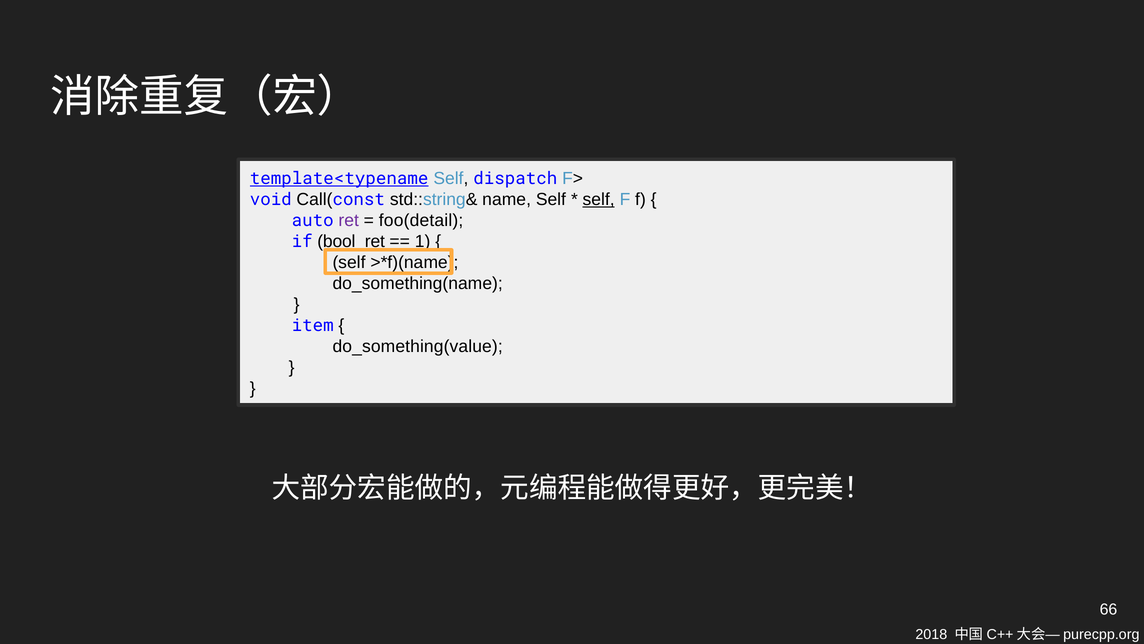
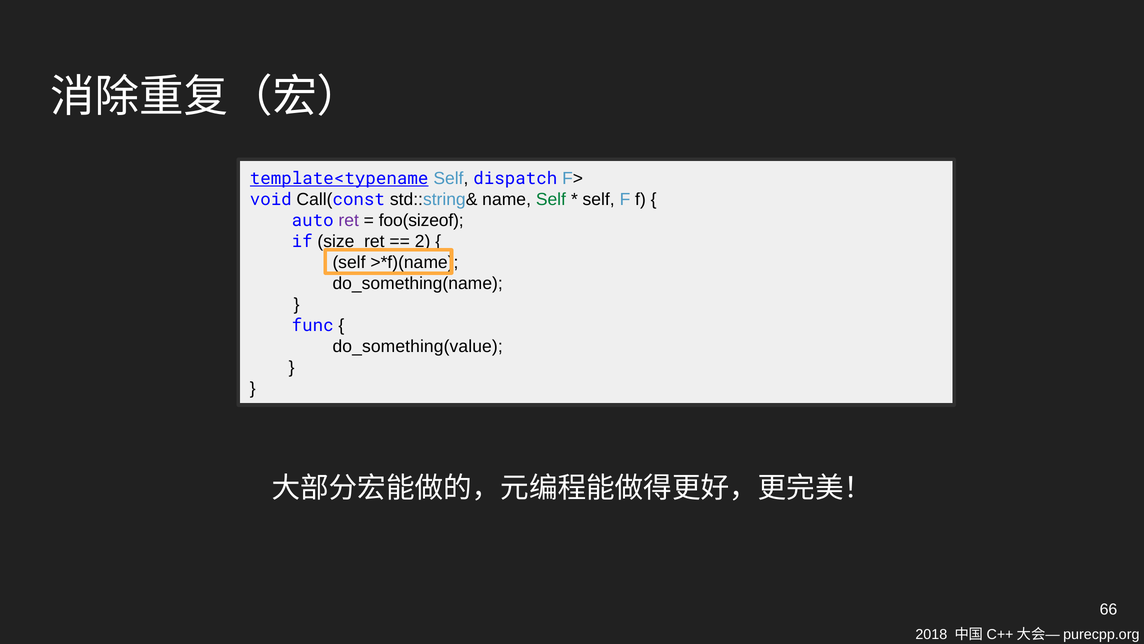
Self at (551, 199) colour: black -> green
self at (599, 199) underline: present -> none
foo(detail: foo(detail -> foo(sizeof
bool_ret: bool_ret -> size_ret
1: 1 -> 2
item: item -> func
